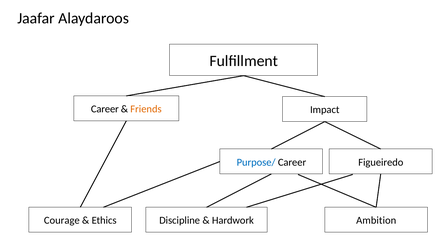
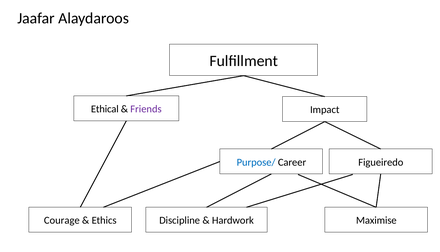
Career at (105, 109): Career -> Ethical
Friends colour: orange -> purple
Ambition: Ambition -> Maximise
